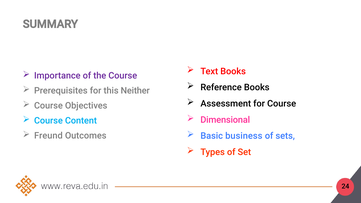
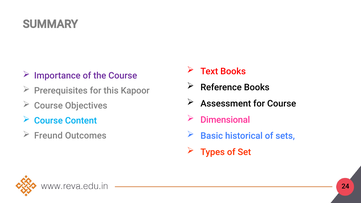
Neither: Neither -> Kapoor
business: business -> historical
